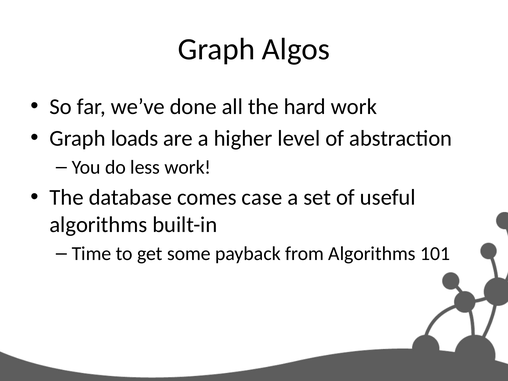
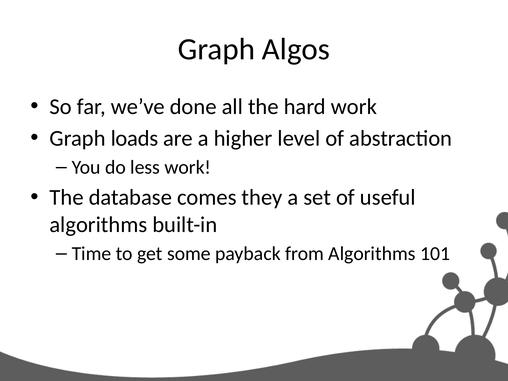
case: case -> they
